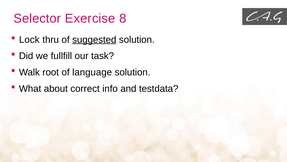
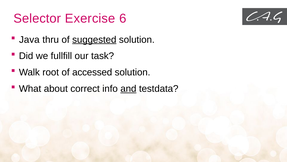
8: 8 -> 6
Lock: Lock -> Java
language: language -> accessed
and underline: none -> present
